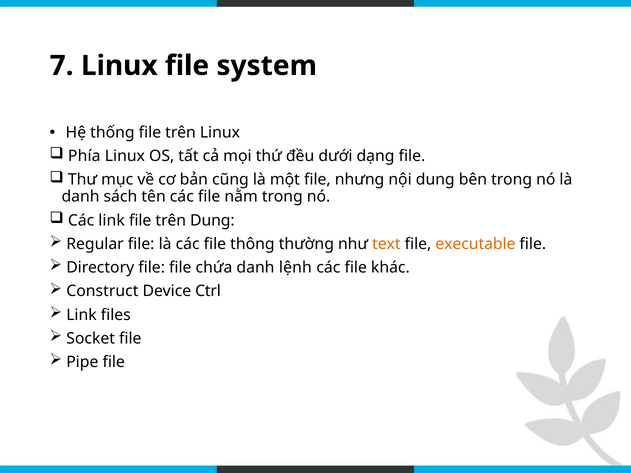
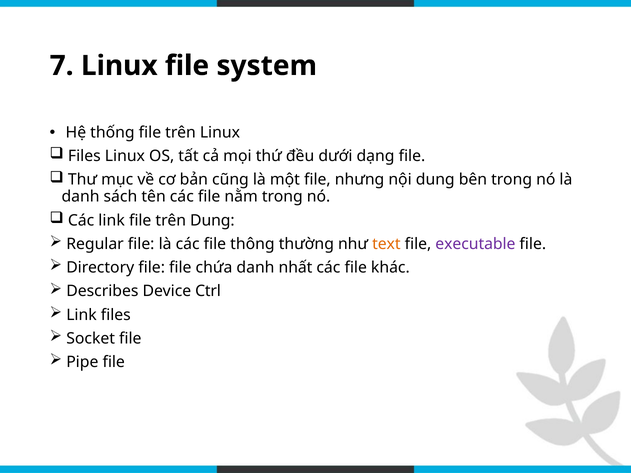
Phía at (84, 156): Phía -> Files
executable colour: orange -> purple
lệnh: lệnh -> nhất
Construct: Construct -> Describes
